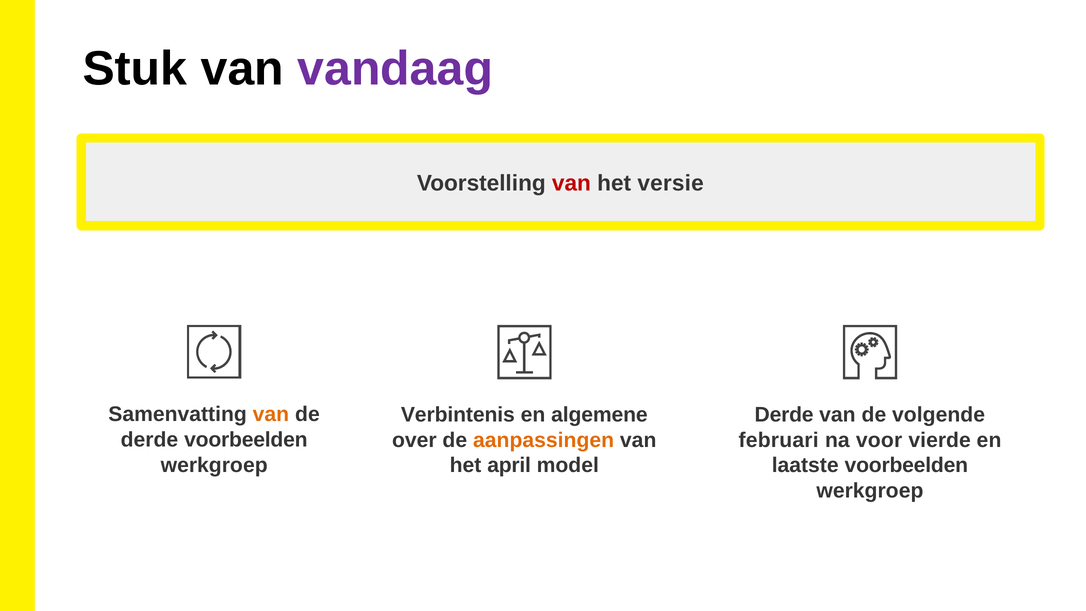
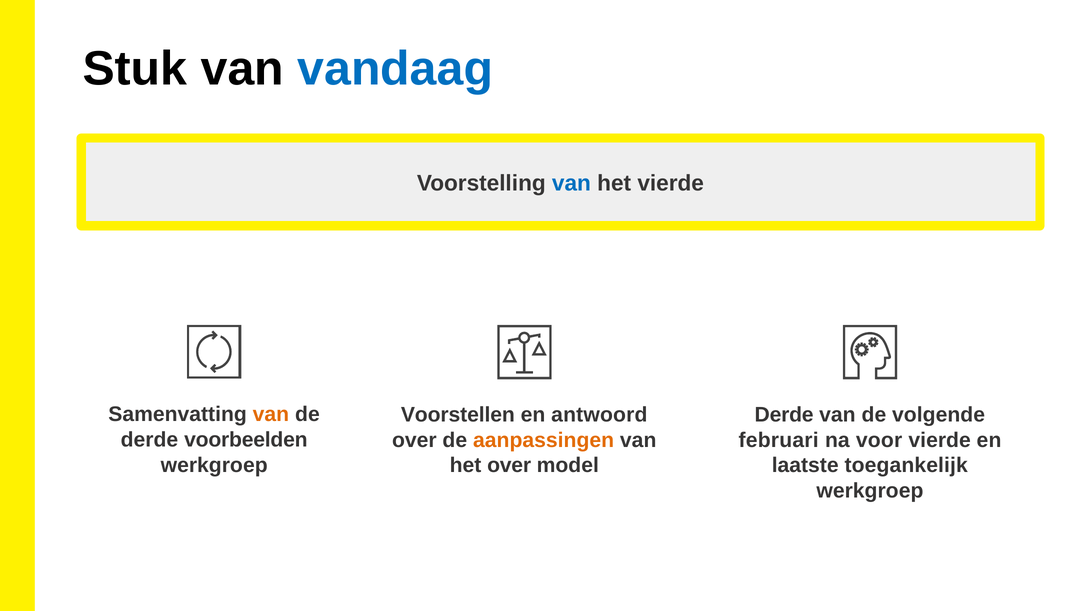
vandaag colour: purple -> blue
van at (571, 183) colour: red -> blue
het versie: versie -> vierde
Verbintenis: Verbintenis -> Voorstellen
algemene: algemene -> antwoord
het april: april -> over
laatste voorbeelden: voorbeelden -> toegankelijk
